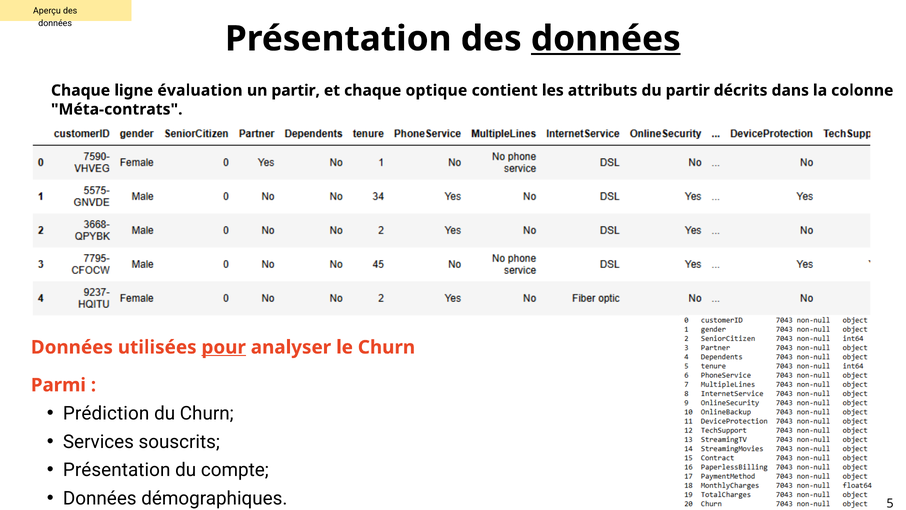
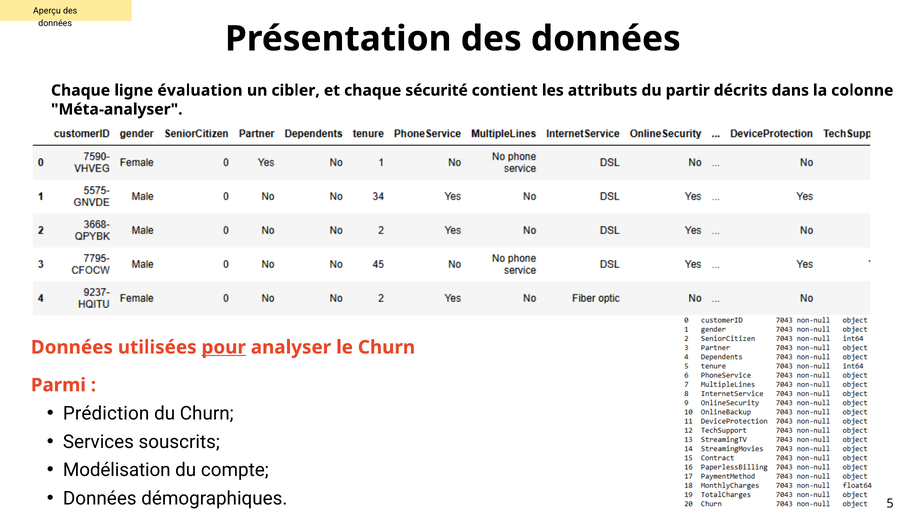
données at (606, 39) underline: present -> none
un partir: partir -> cibler
optique: optique -> sécurité
Méta-contrats: Méta-contrats -> Méta-analyser
Présentation at (117, 470): Présentation -> Modélisation
